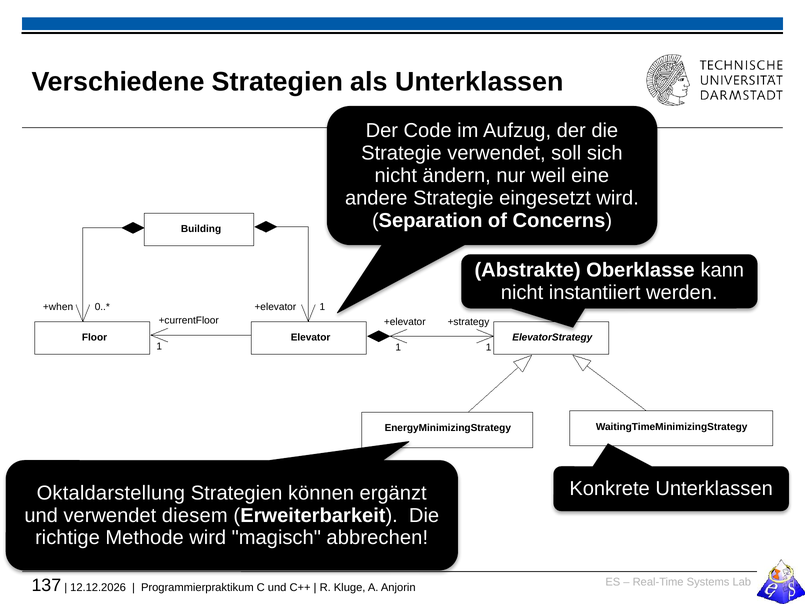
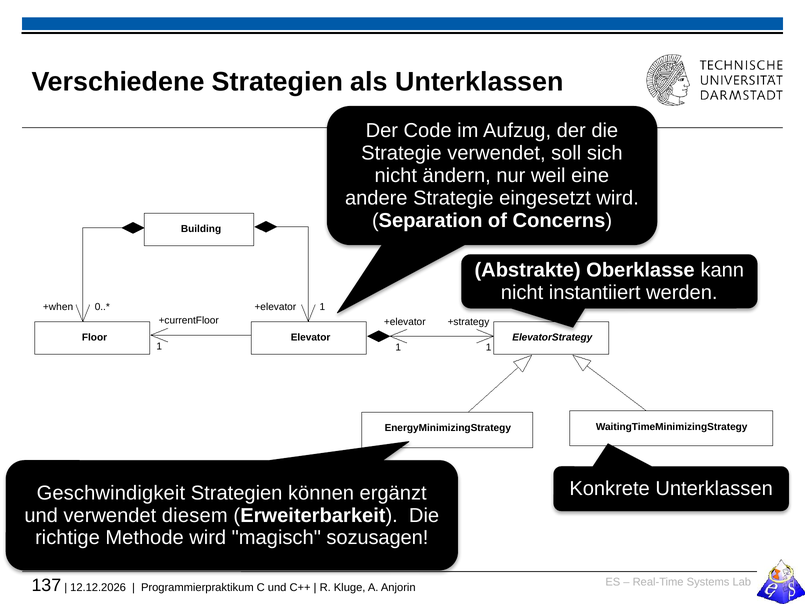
Oktaldarstellung: Oktaldarstellung -> Geschwindigkeit
abbrechen: abbrechen -> sozusagen
